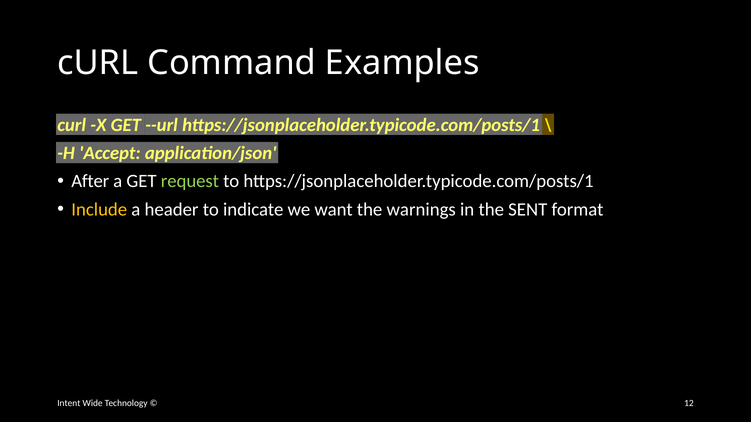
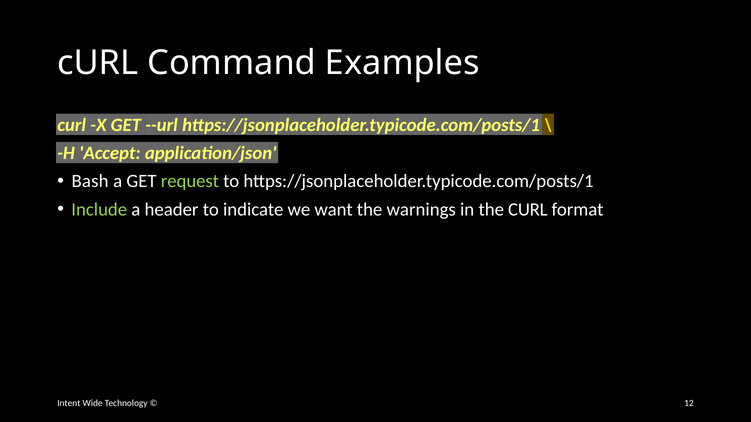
After: After -> Bash
Include colour: yellow -> light green
the SENT: SENT -> CURL
